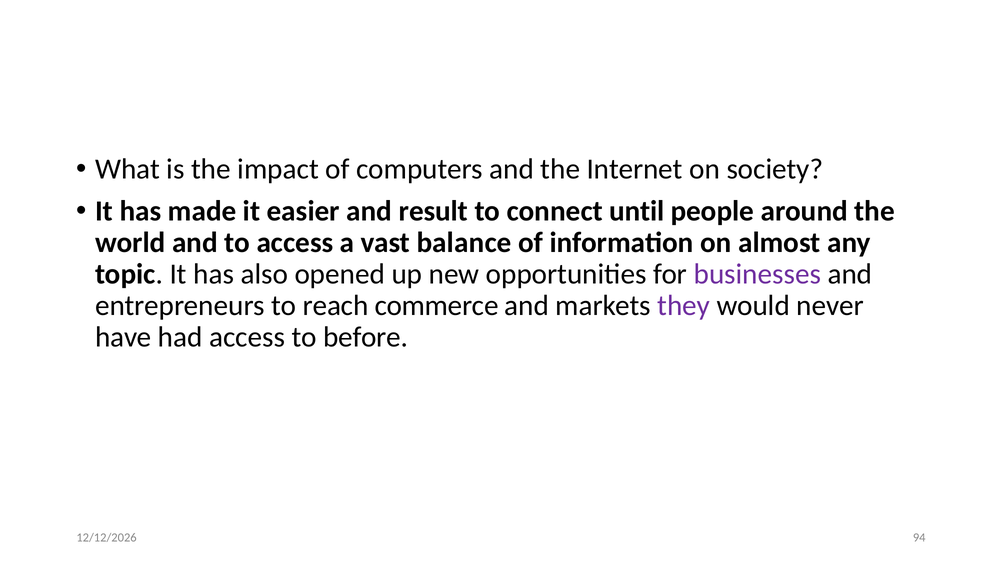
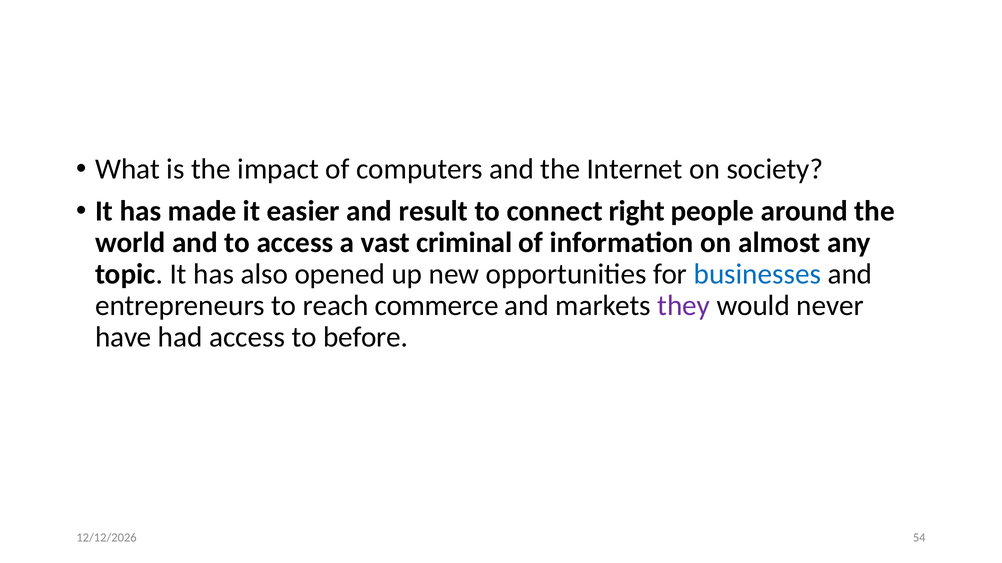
until: until -> right
balance: balance -> criminal
businesses colour: purple -> blue
94: 94 -> 54
